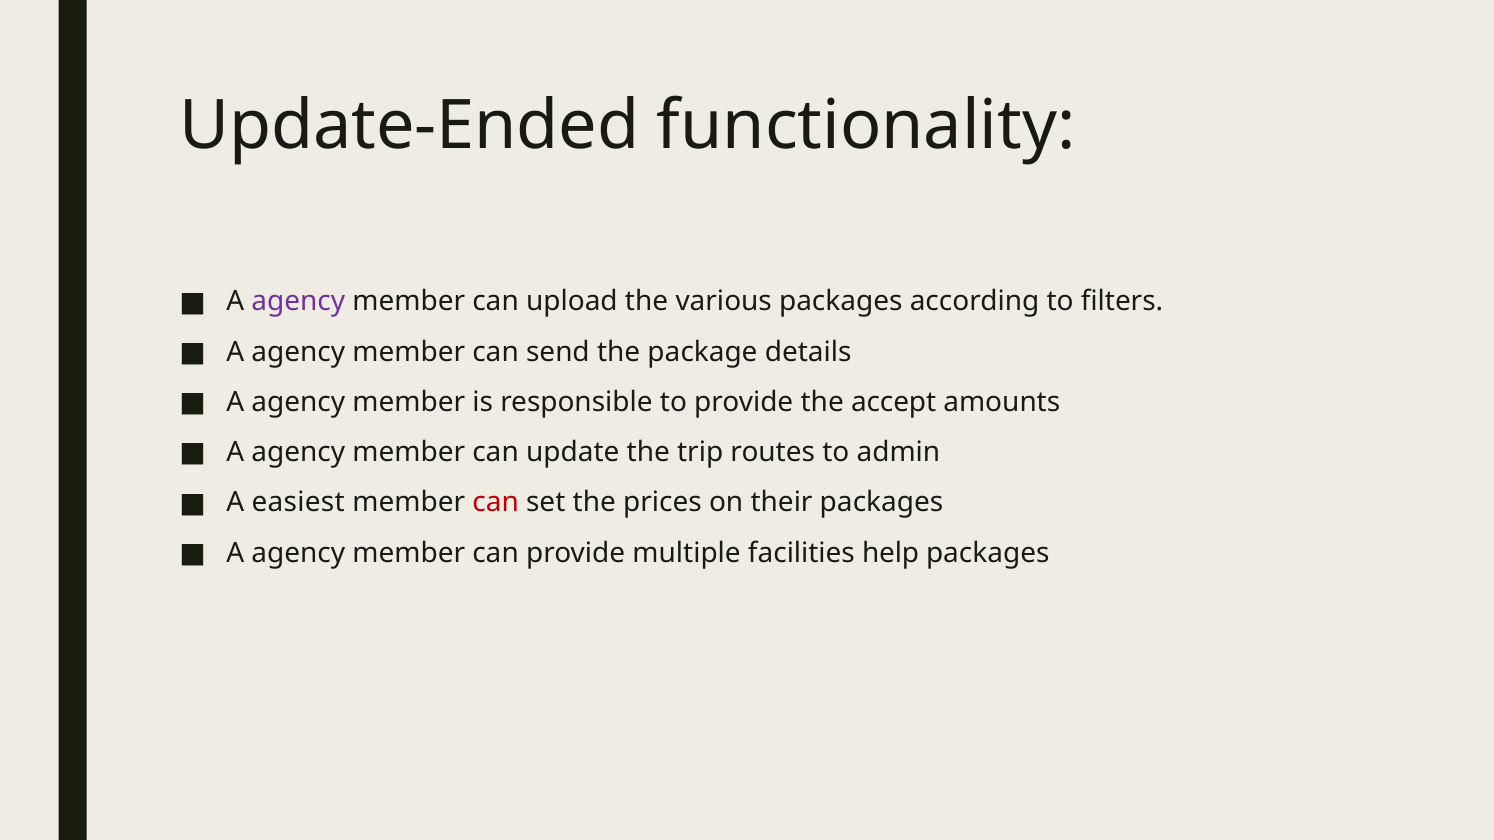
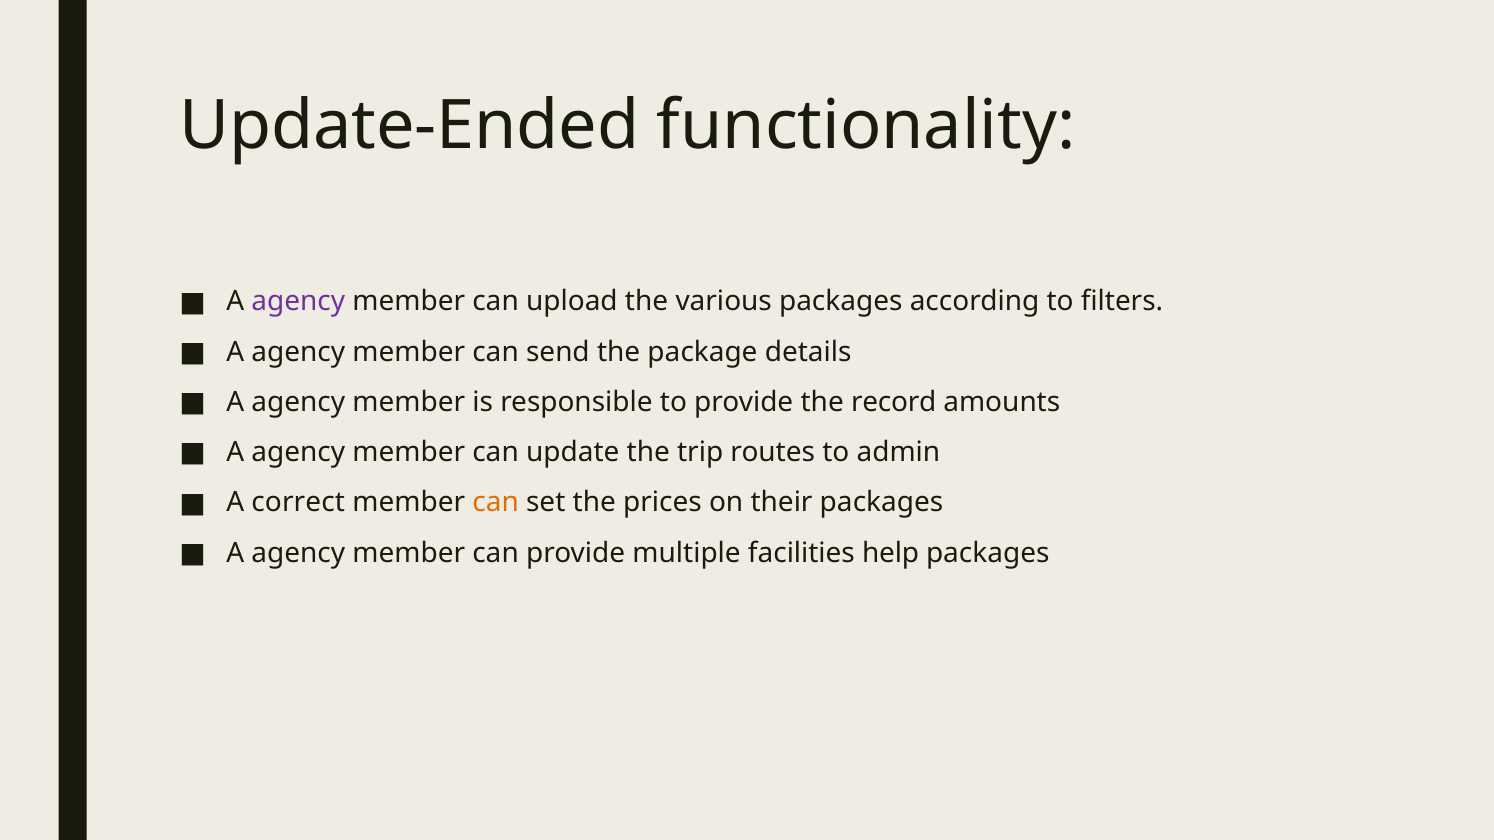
accept: accept -> record
easiest: easiest -> correct
can at (496, 503) colour: red -> orange
